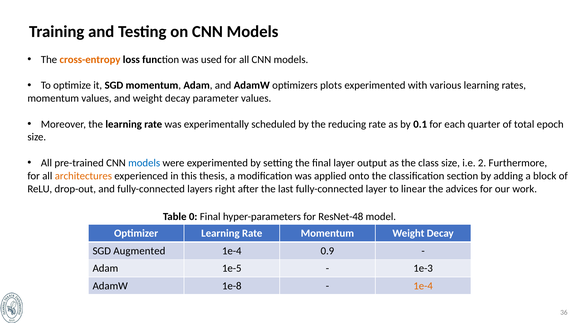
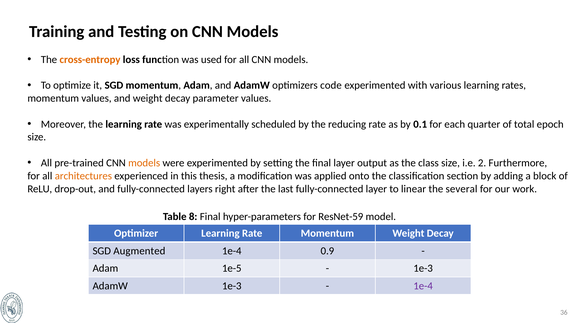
plots: plots -> code
models at (144, 163) colour: blue -> orange
advices: advices -> several
0: 0 -> 8
ResNet-48: ResNet-48 -> ResNet-59
AdamW 1e-8: 1e-8 -> 1e-3
1e-4 at (423, 286) colour: orange -> purple
